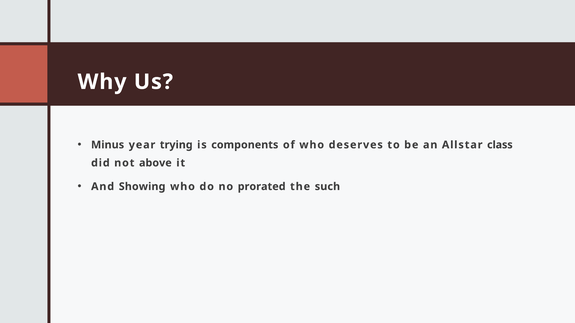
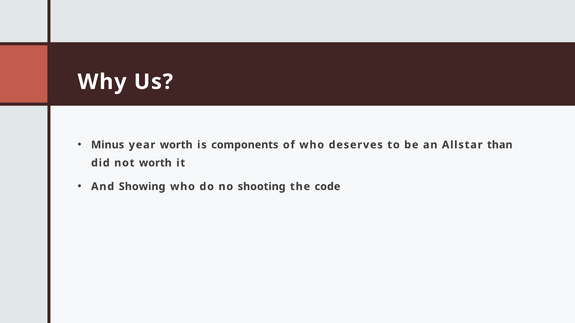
year trying: trying -> worth
class: class -> than
not above: above -> worth
prorated: prorated -> shooting
such: such -> code
